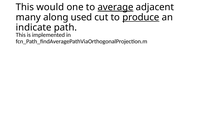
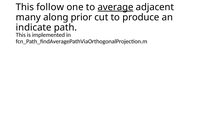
would: would -> follow
used: used -> prior
produce underline: present -> none
